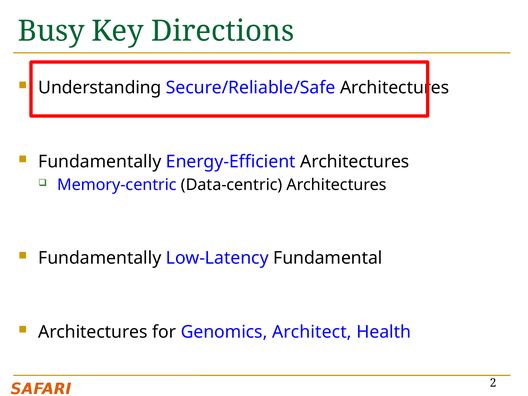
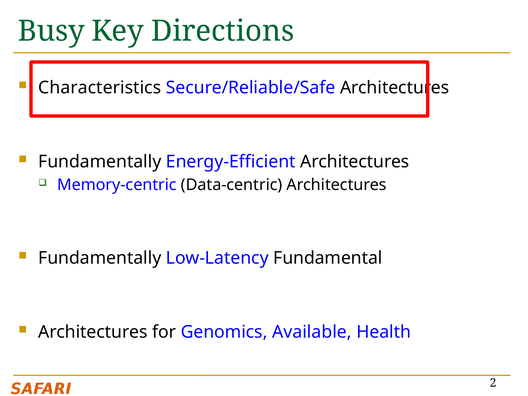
Understanding: Understanding -> Characteristics
Architect: Architect -> Available
